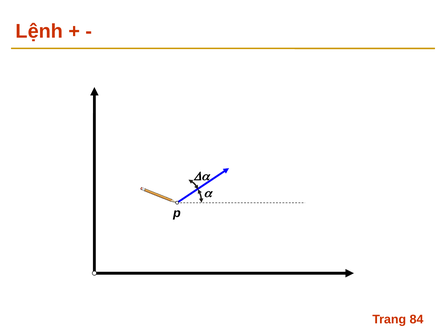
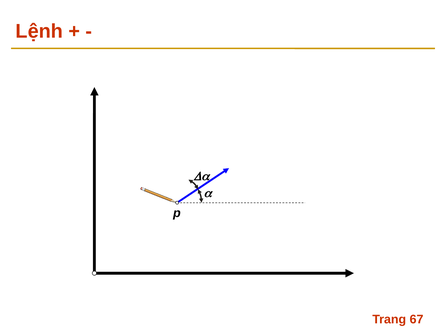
84: 84 -> 67
